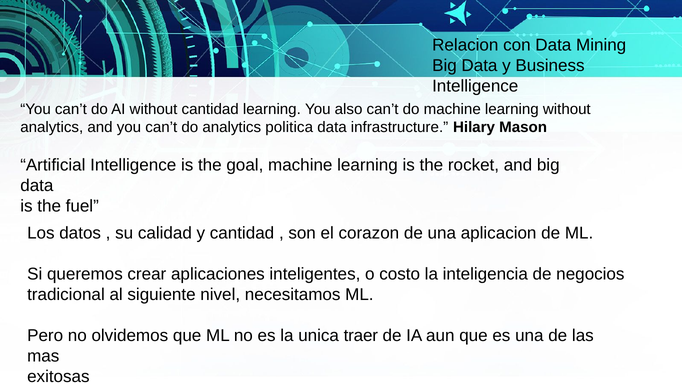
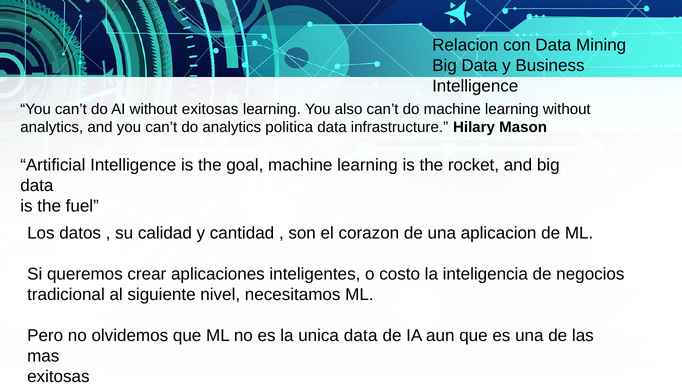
without cantidad: cantidad -> exitosas
unica traer: traer -> data
